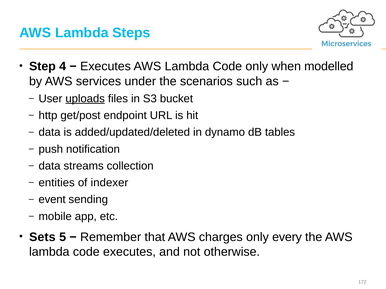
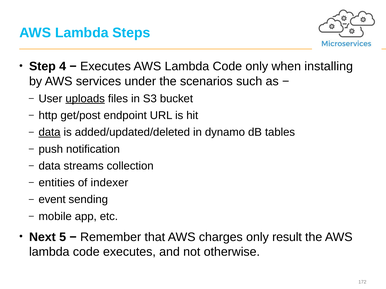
modelled: modelled -> installing
data at (50, 132) underline: none -> present
Sets: Sets -> Next
every: every -> result
